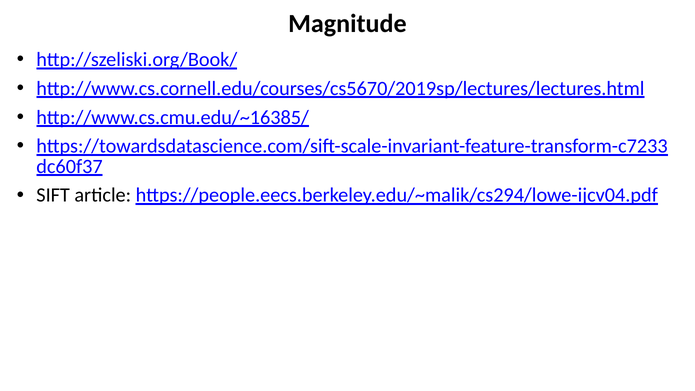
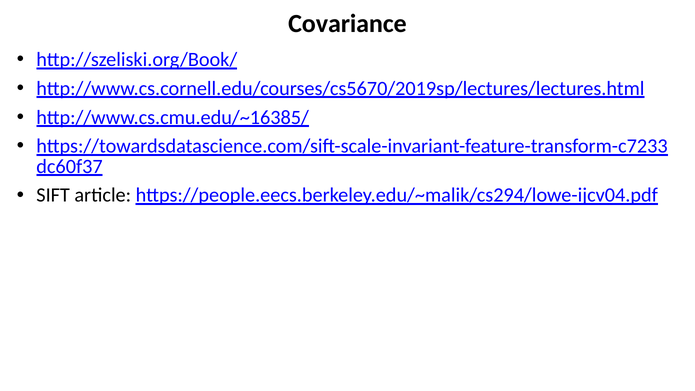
Magnitude: Magnitude -> Covariance
